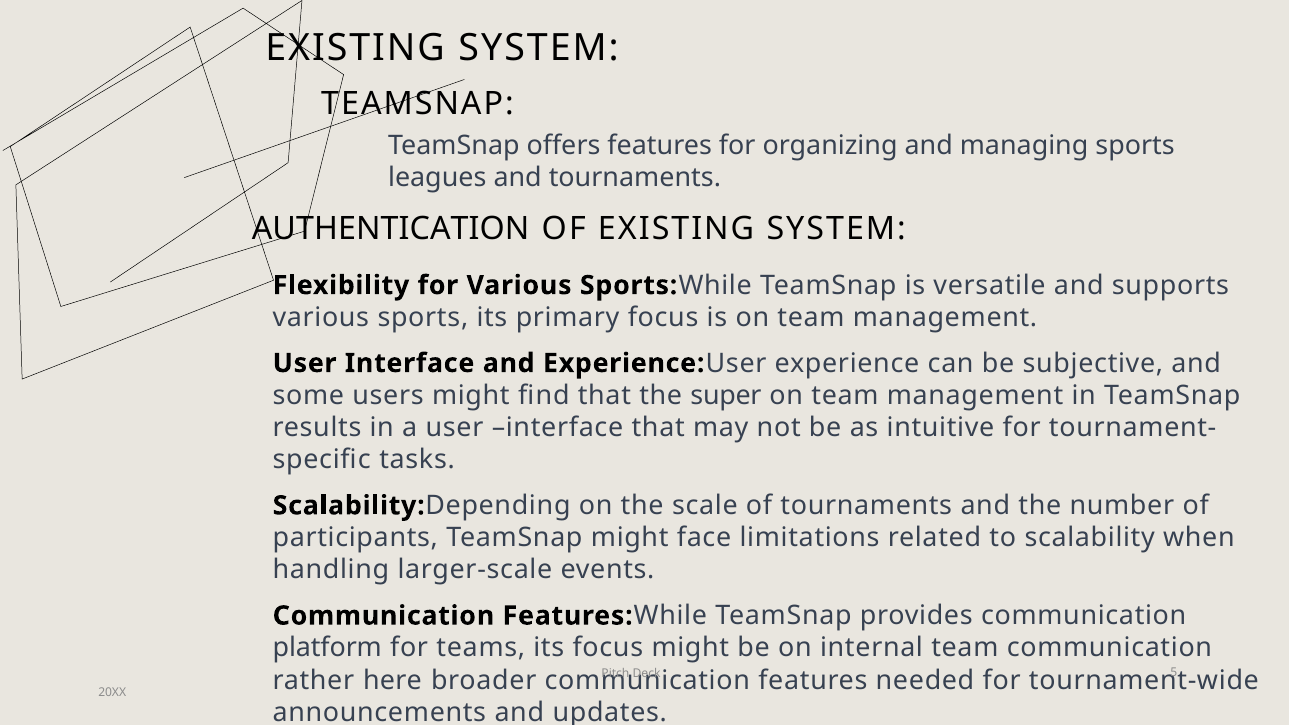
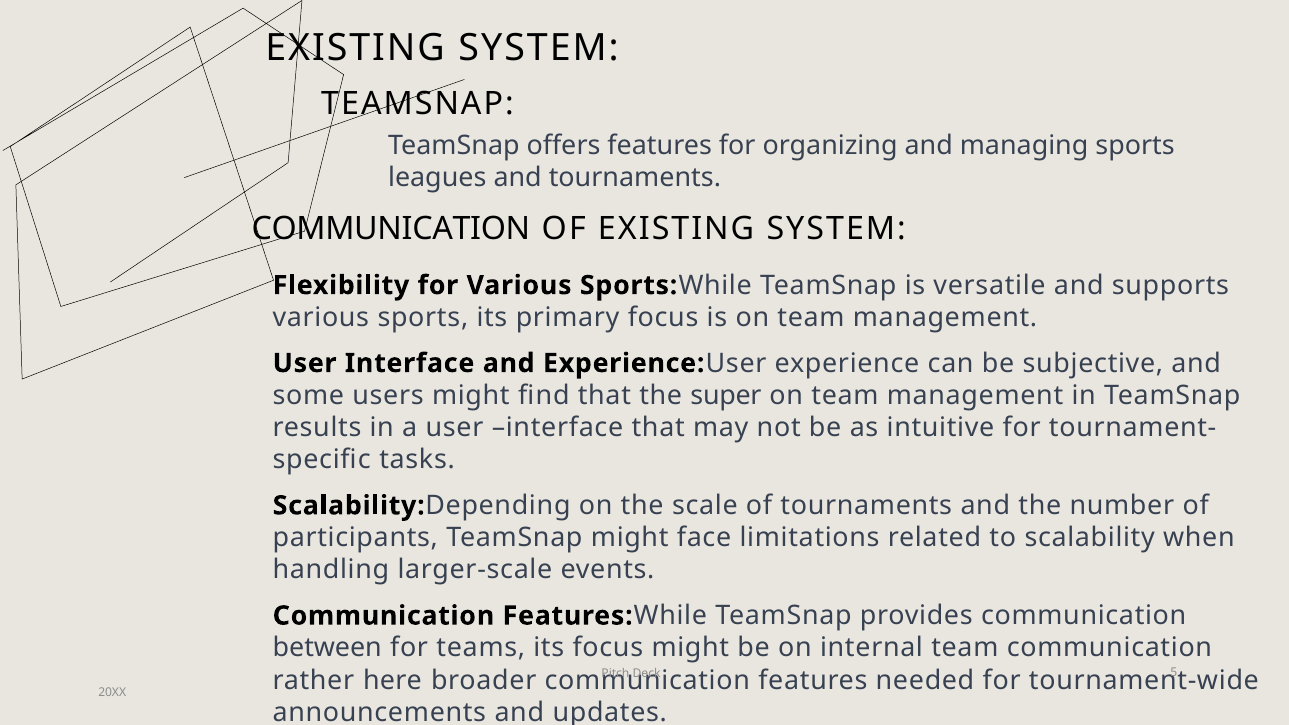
AUTHENTICATION at (391, 229): AUTHENTICATION -> COMMUNICATION
platform: platform -> between
